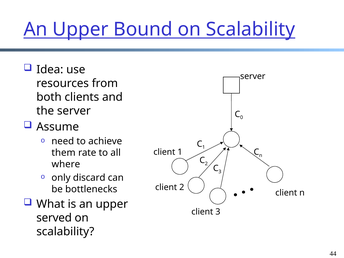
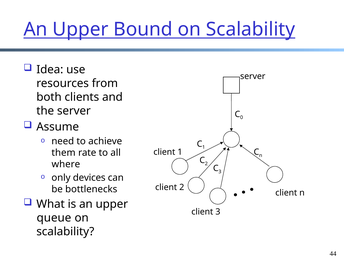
discard: discard -> devices
served: served -> queue
